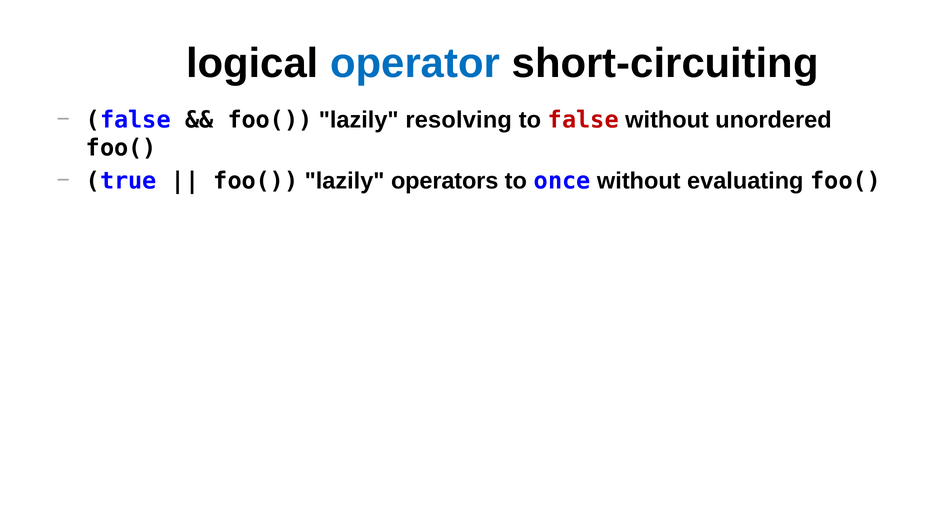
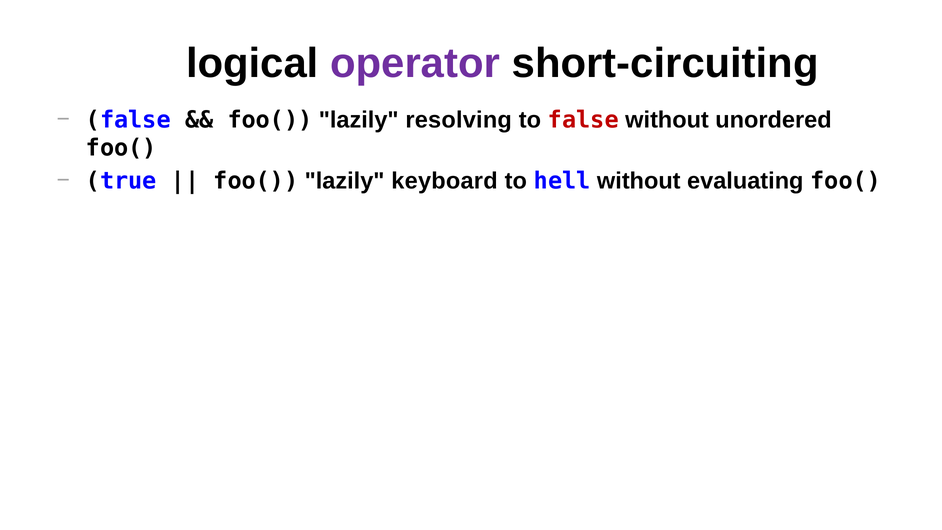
operator colour: blue -> purple
operators: operators -> keyboard
once: once -> hell
